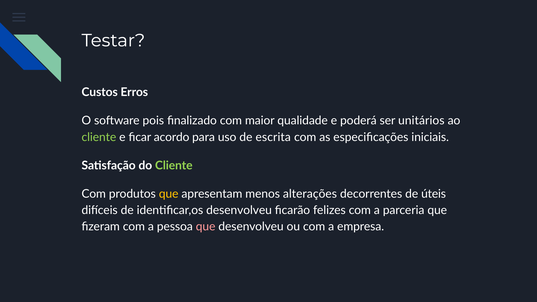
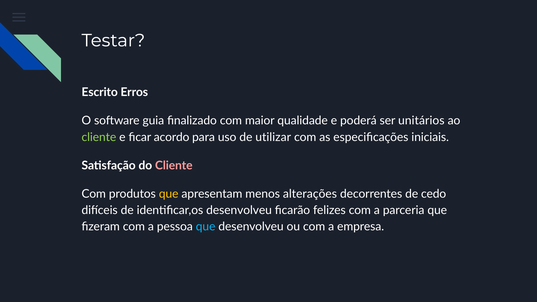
Custos: Custos -> Escrito
pois: pois -> guia
escrita: escrita -> utilizar
Cliente at (174, 165) colour: light green -> pink
úteis: úteis -> cedo
que at (206, 227) colour: pink -> light blue
